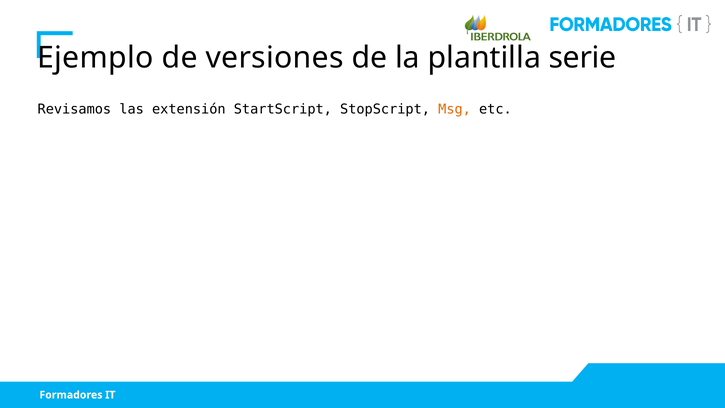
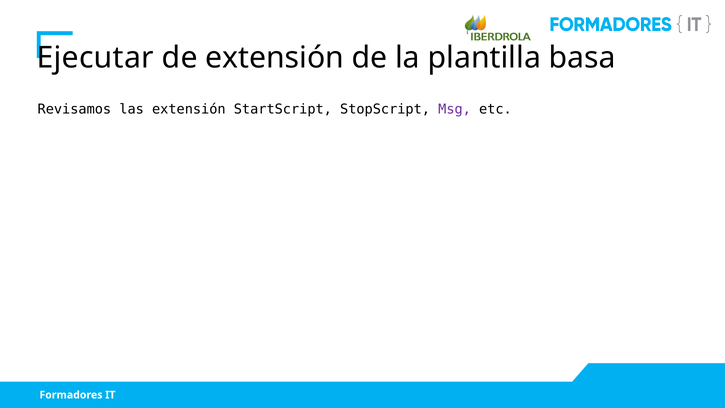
Ejemplo: Ejemplo -> Ejecutar
de versiones: versiones -> extensión
serie: serie -> basa
Msg colour: orange -> purple
